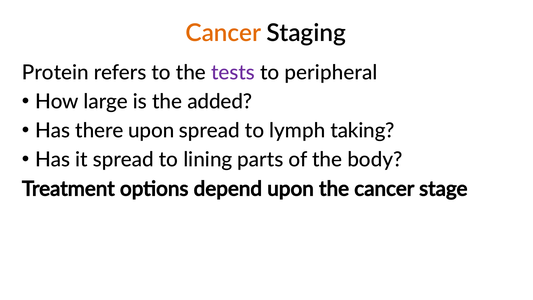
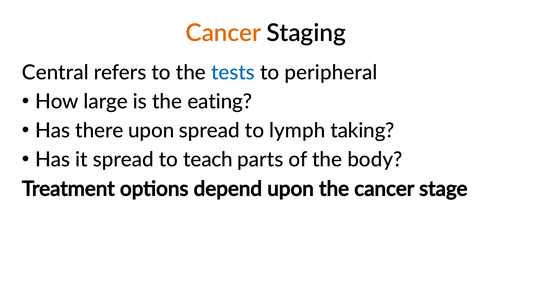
Protein: Protein -> Central
tests colour: purple -> blue
added: added -> eating
lining: lining -> teach
